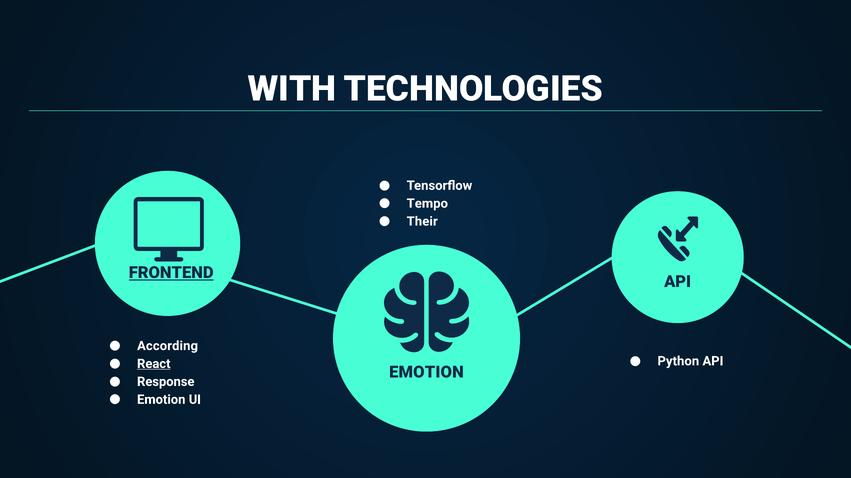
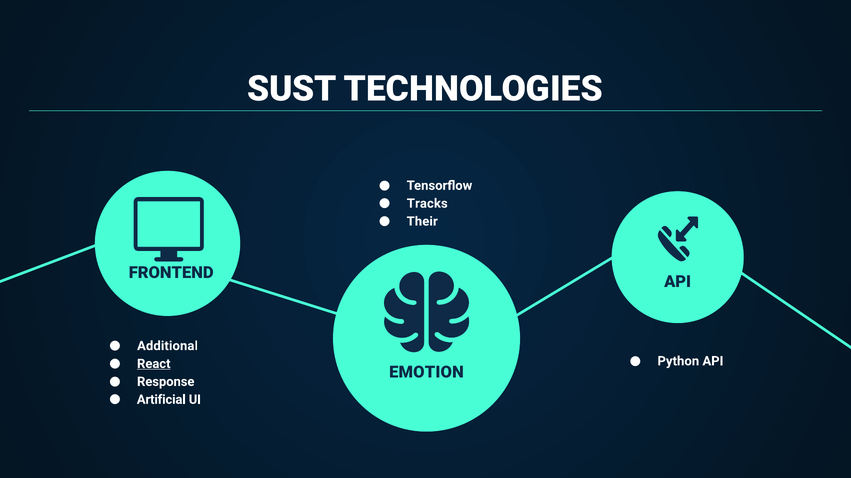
WITH: WITH -> SUST
Tempo: Tempo -> Tracks
FRONTEND underline: present -> none
According: According -> Additional
Emotion at (161, 400): Emotion -> Artificial
